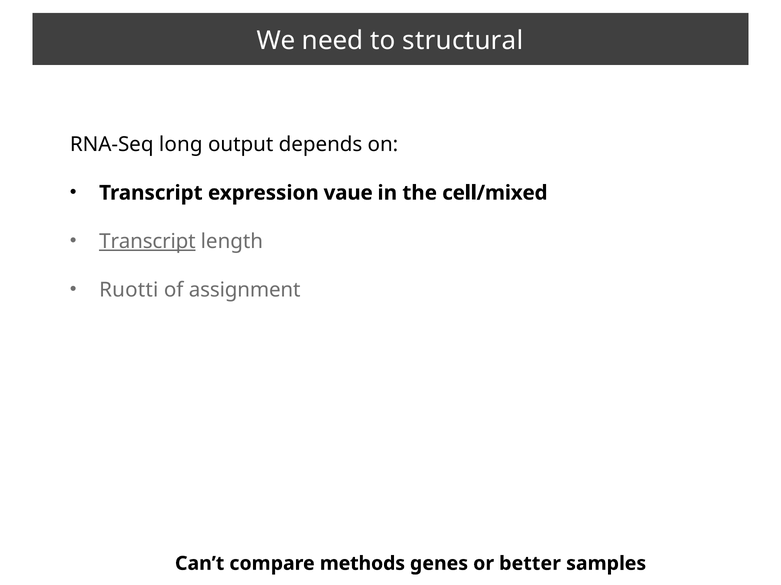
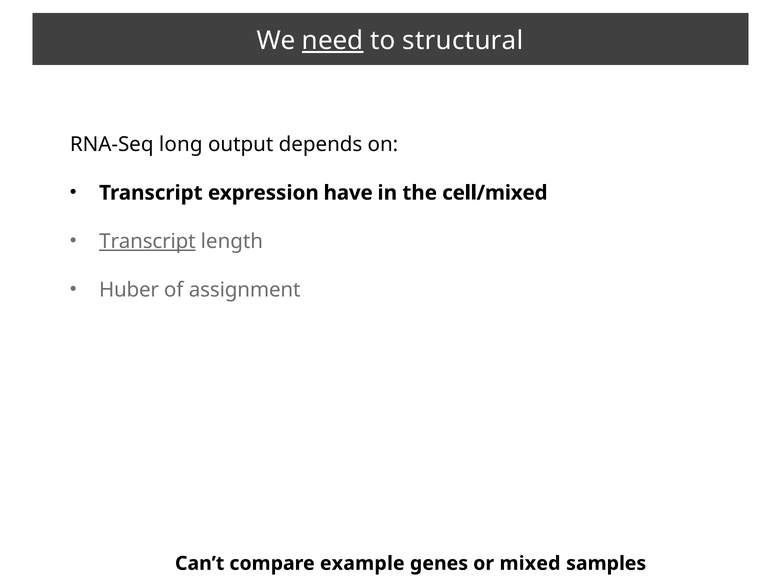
need underline: none -> present
vaue: vaue -> have
Ruotti: Ruotti -> Huber
methods: methods -> example
better: better -> mixed
